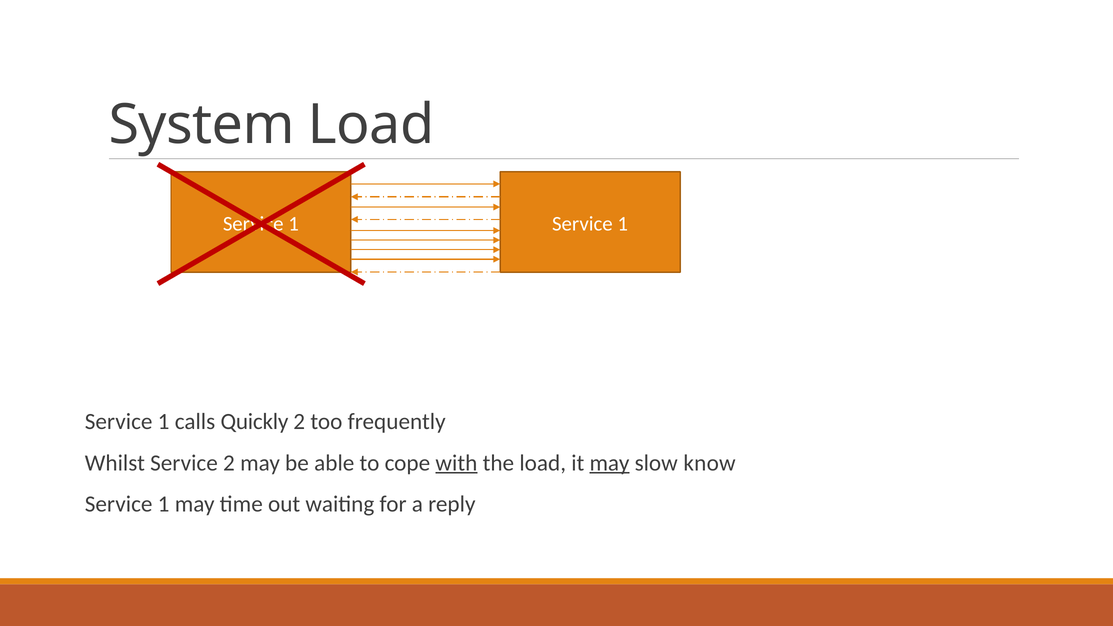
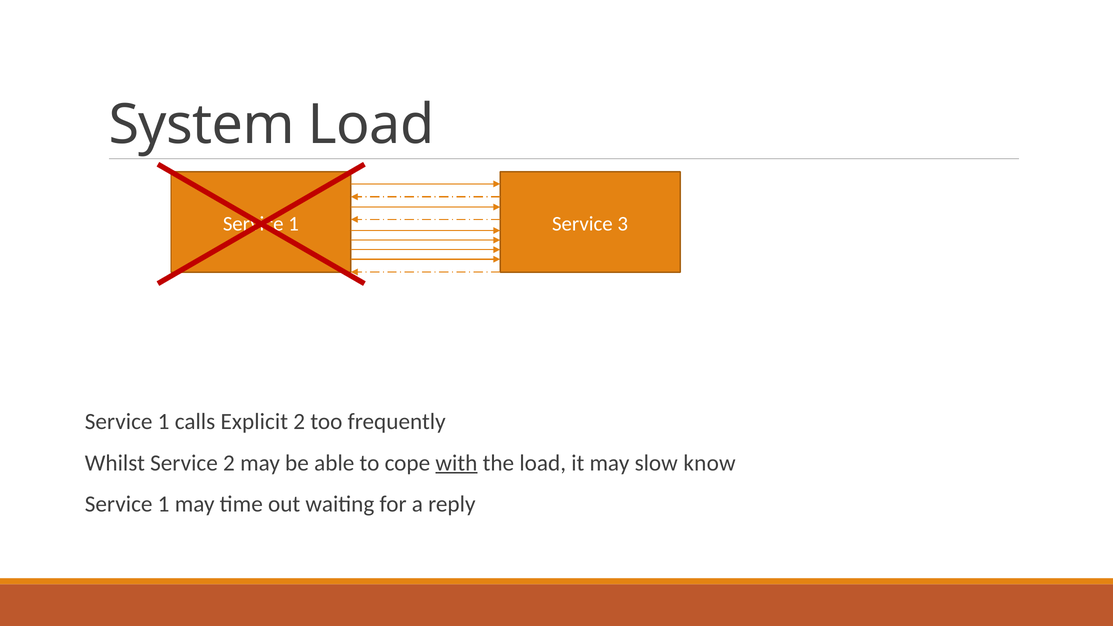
1 at (623, 224): 1 -> 3
Quickly: Quickly -> Explicit
may at (610, 463) underline: present -> none
